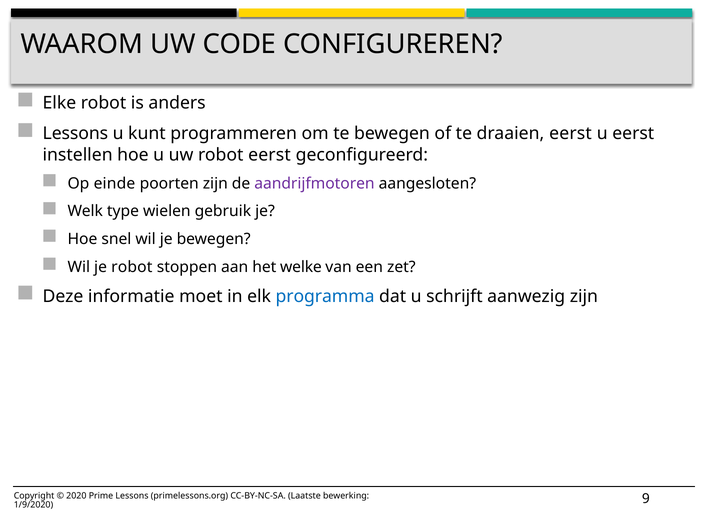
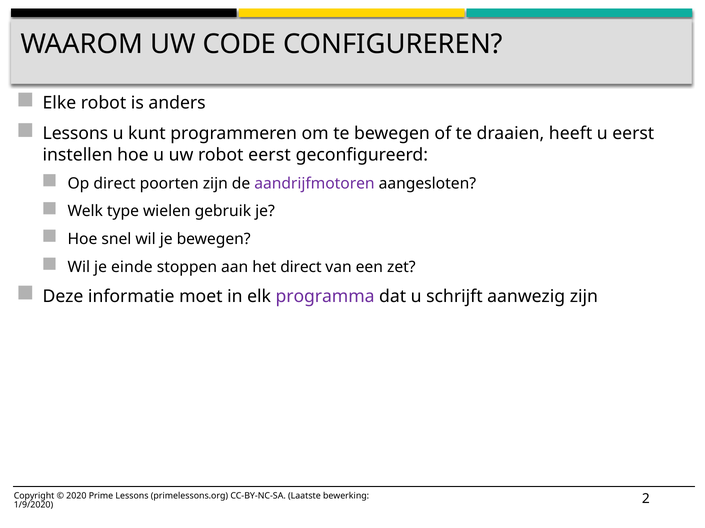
draaien eerst: eerst -> heeft
Op einde: einde -> direct
je robot: robot -> einde
het welke: welke -> direct
programma colour: blue -> purple
9: 9 -> 2
